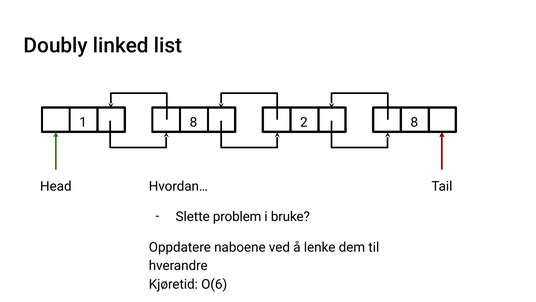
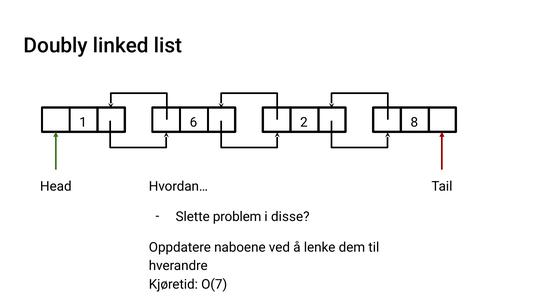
1 8: 8 -> 6
bruke: bruke -> disse
O(6: O(6 -> O(7
